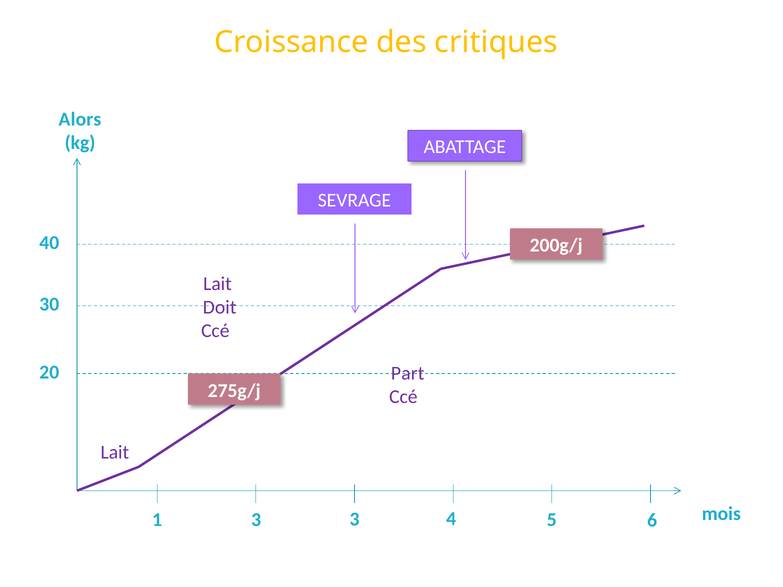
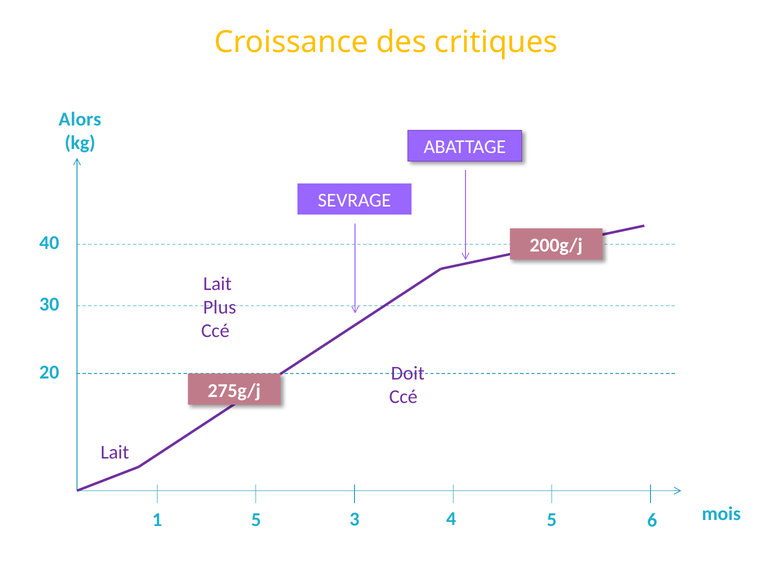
Doit: Doit -> Plus
Part: Part -> Doit
1 3: 3 -> 5
